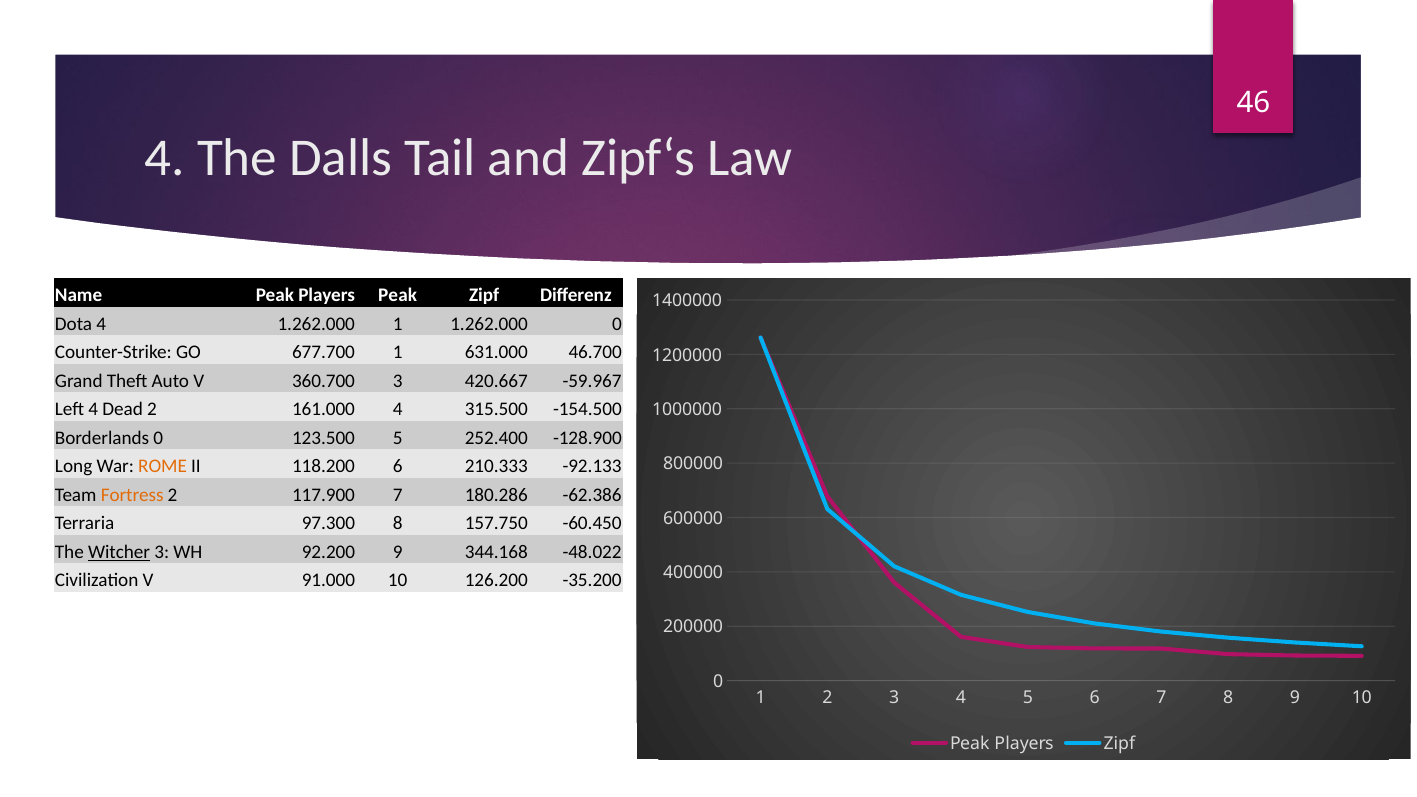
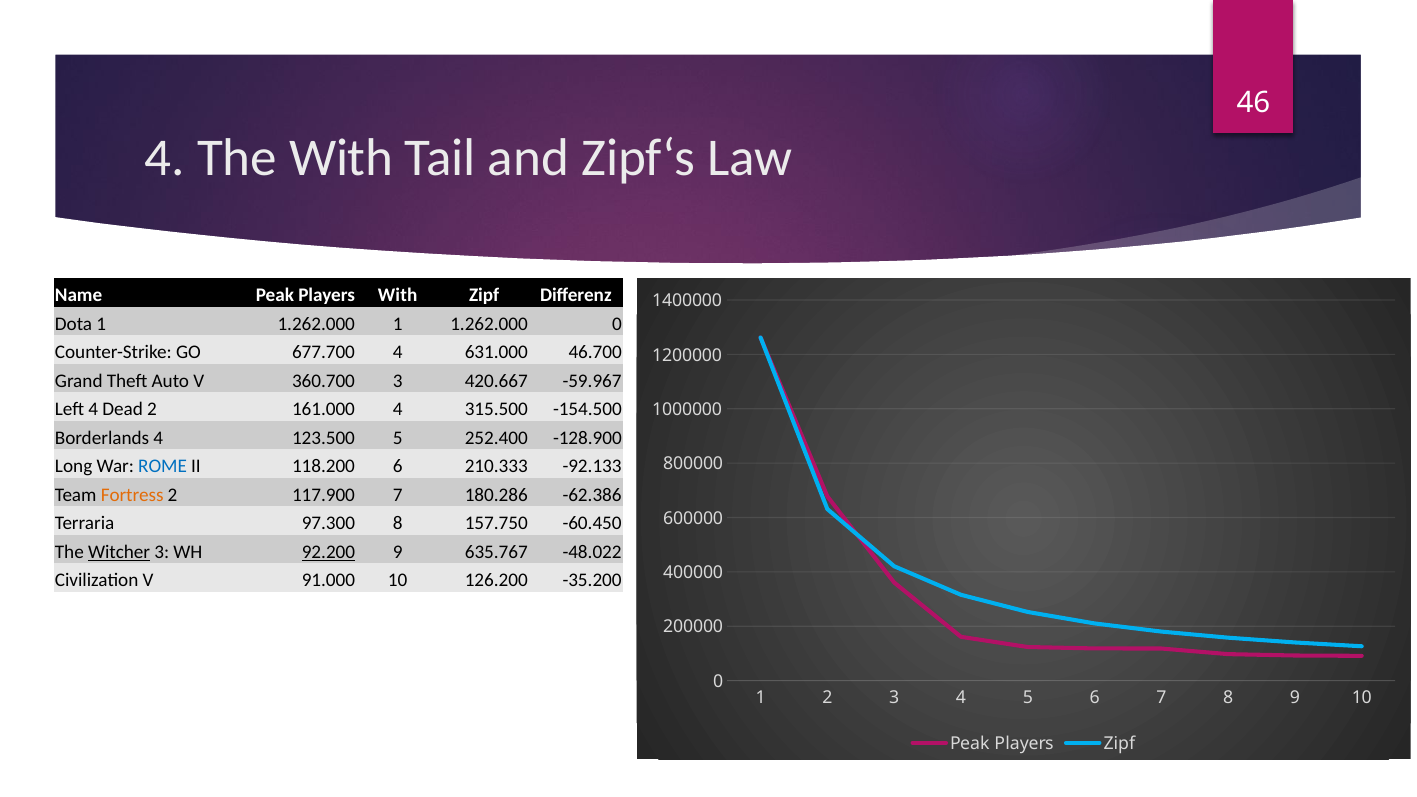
The Dalls: Dalls -> With
Players Peak: Peak -> With
Dota 4: 4 -> 1
677.700 1: 1 -> 4
Borderlands 0: 0 -> 4
ROME colour: orange -> blue
92.200 underline: none -> present
344.168: 344.168 -> 635.767
